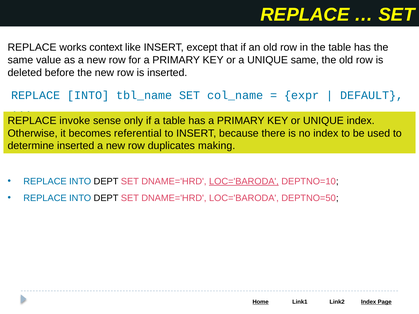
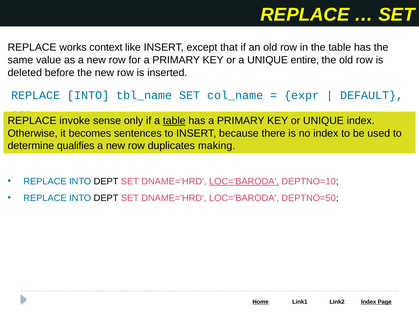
UNIQUE same: same -> entire
table at (174, 121) underline: none -> present
referential: referential -> sentences
determine inserted: inserted -> qualifies
